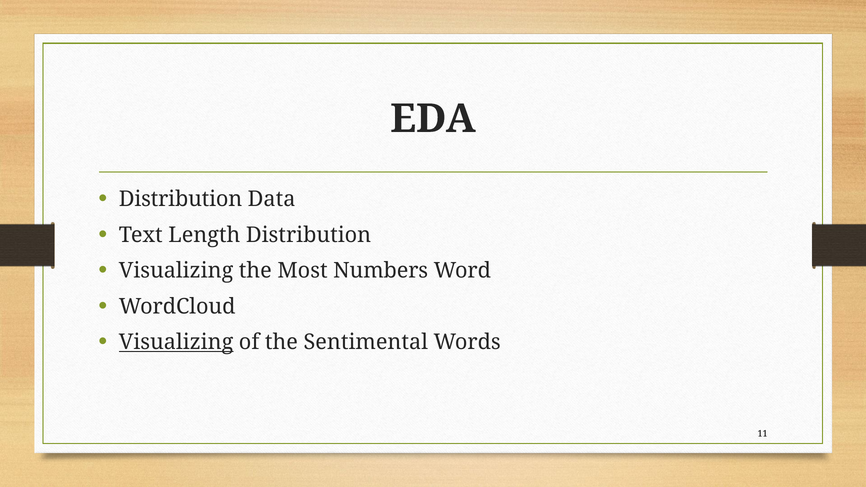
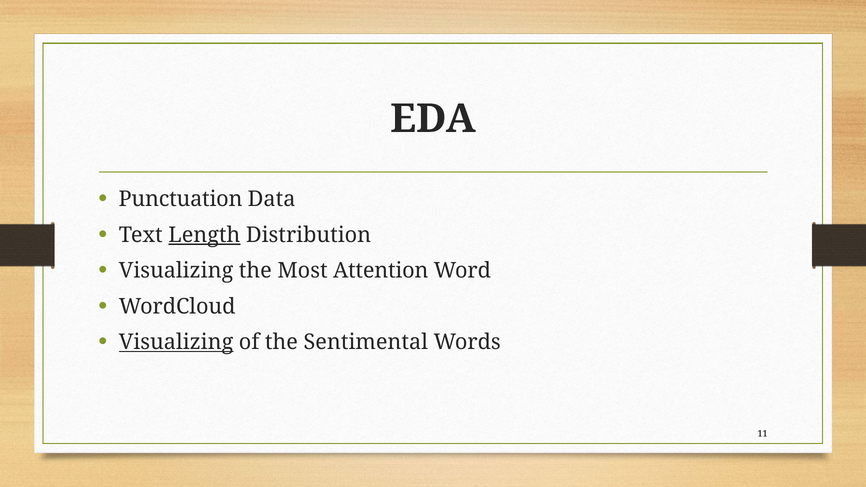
Distribution at (181, 199): Distribution -> Punctuation
Length underline: none -> present
Numbers: Numbers -> Attention
